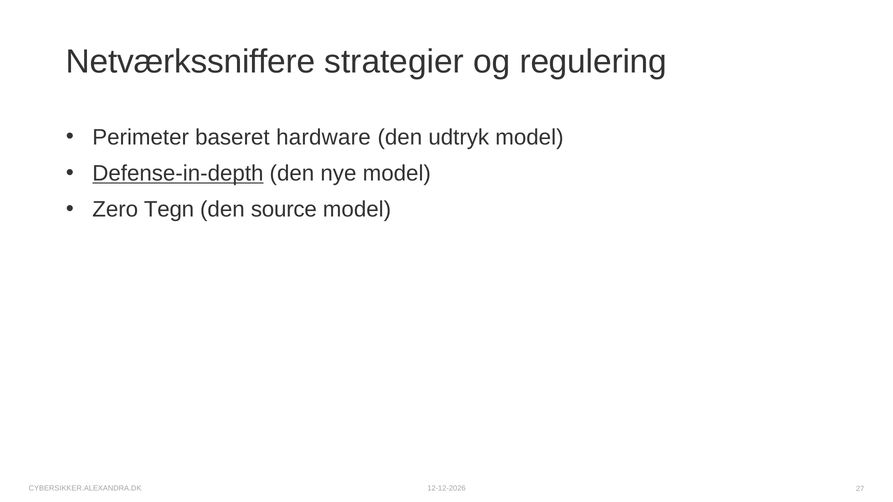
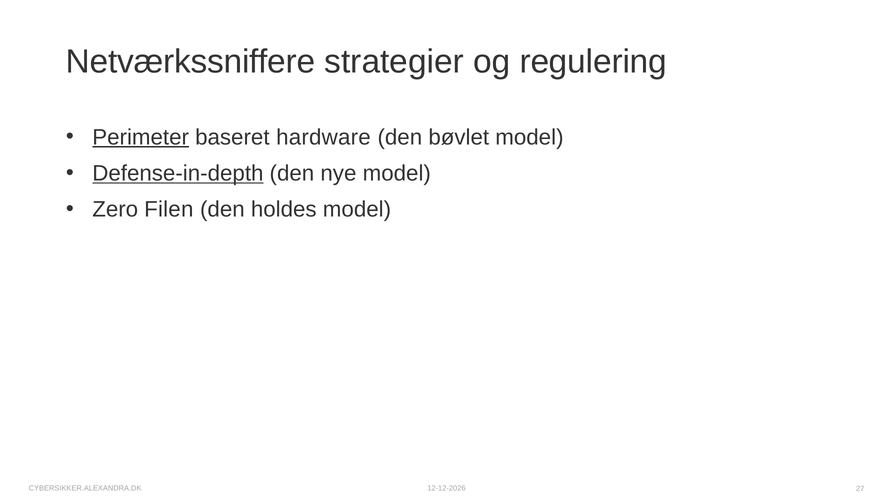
Perimeter underline: none -> present
udtryk: udtryk -> bøvlet
Tegn: Tegn -> Filen
source: source -> holdes
